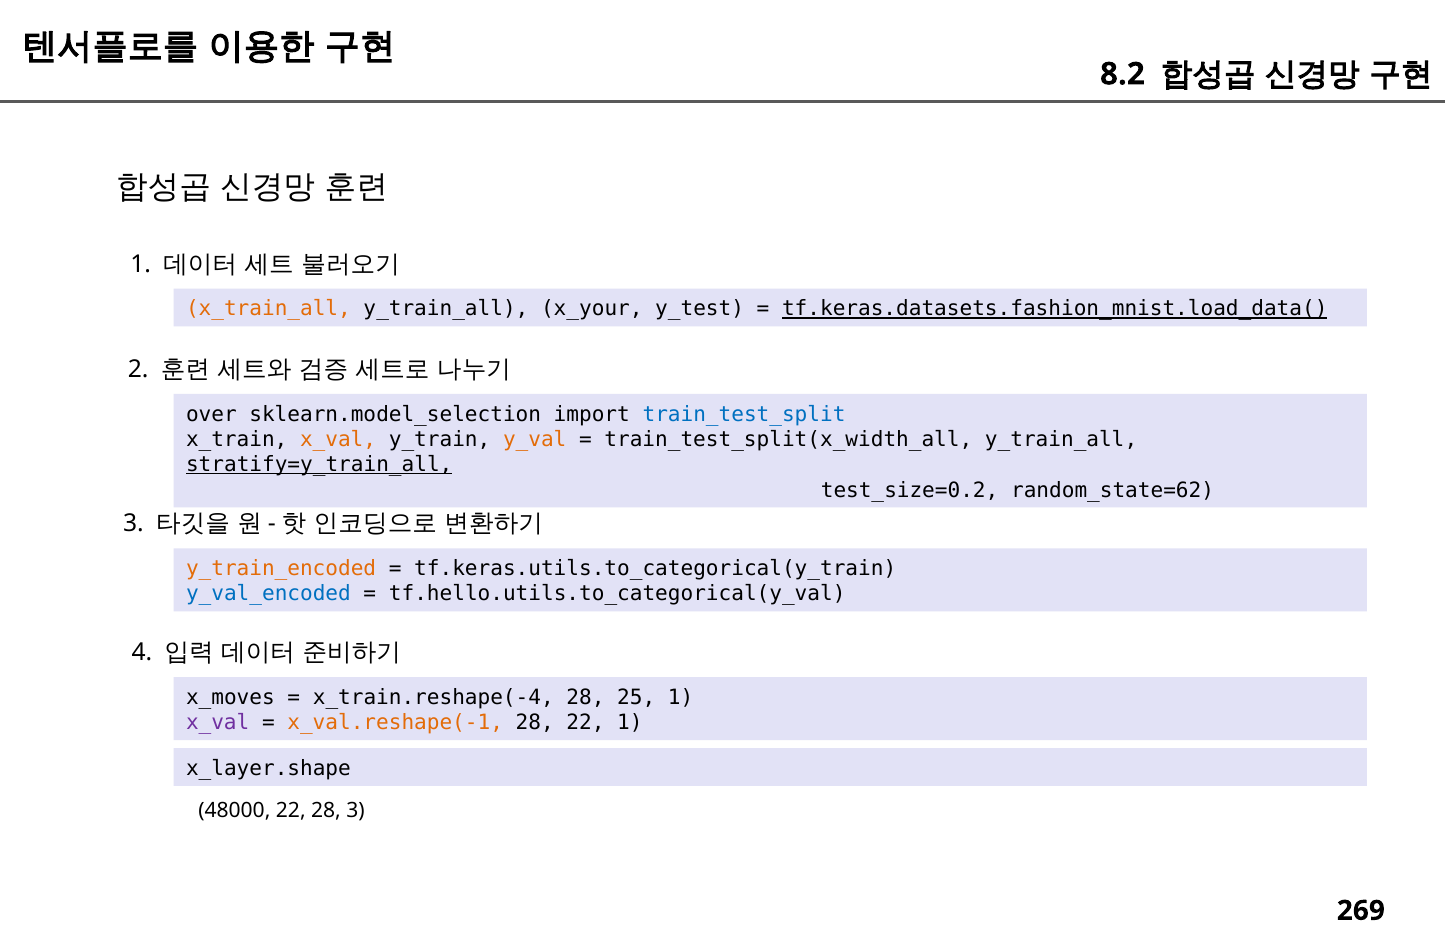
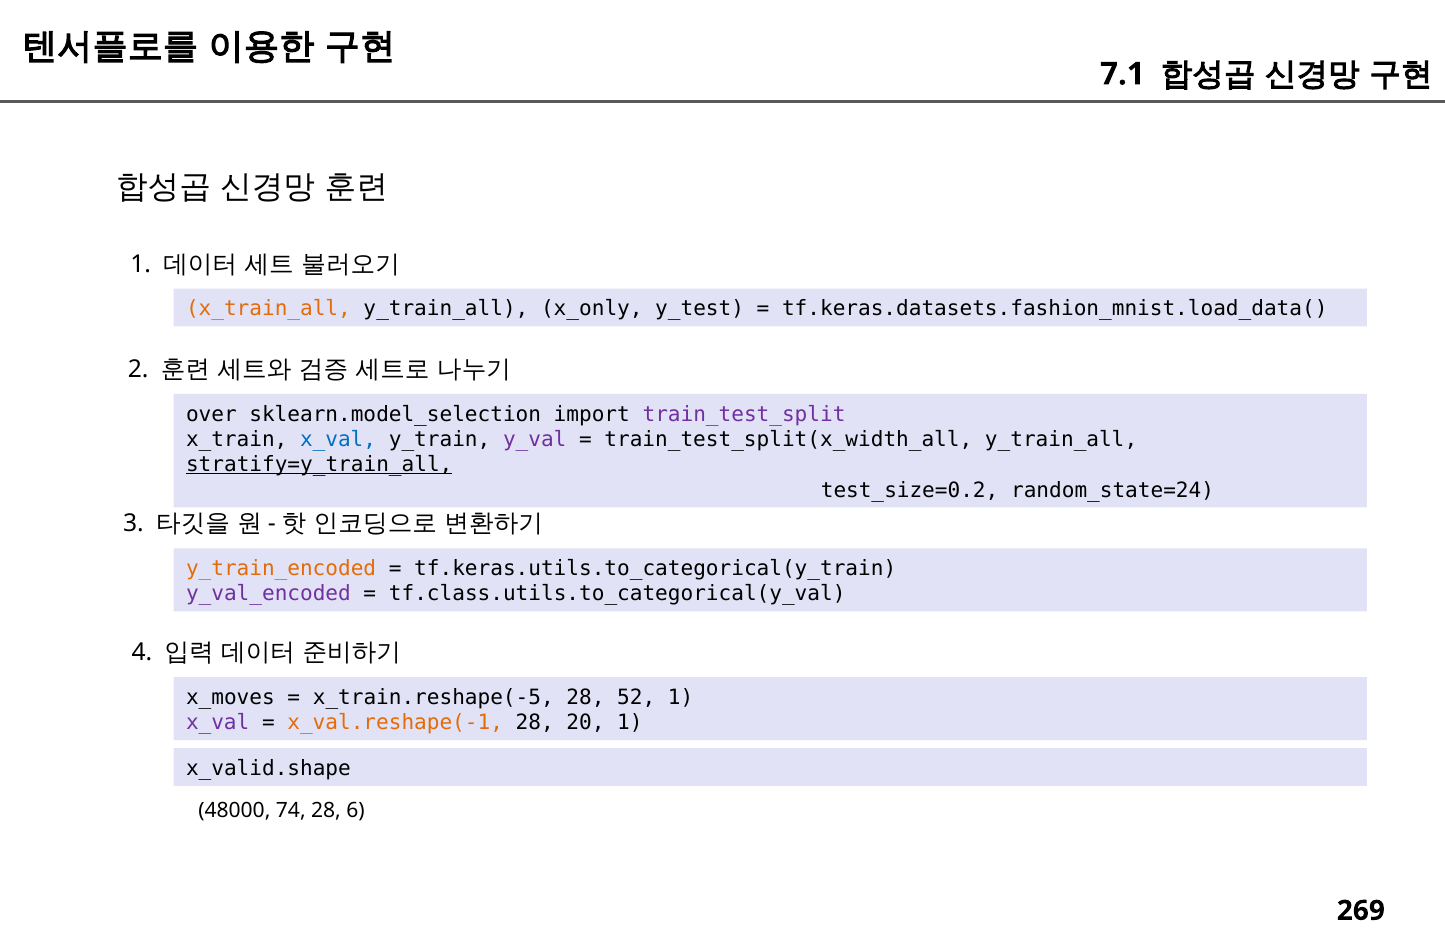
8.2: 8.2 -> 7.1
x_your: x_your -> x_only
tf.keras.datasets.fashion_mnist.load_data( underline: present -> none
train_test_split colour: blue -> purple
x_val at (338, 440) colour: orange -> blue
y_val colour: orange -> purple
random_state=62: random_state=62 -> random_state=24
y_val_encoded colour: blue -> purple
tf.hello.utils.to_categorical(y_val: tf.hello.utils.to_categorical(y_val -> tf.class.utils.to_categorical(y_val
x_train.reshape(-4: x_train.reshape(-4 -> x_train.reshape(-5
25: 25 -> 52
28 22: 22 -> 20
x_layer.shape: x_layer.shape -> x_valid.shape
48000 22: 22 -> 74
28 3: 3 -> 6
